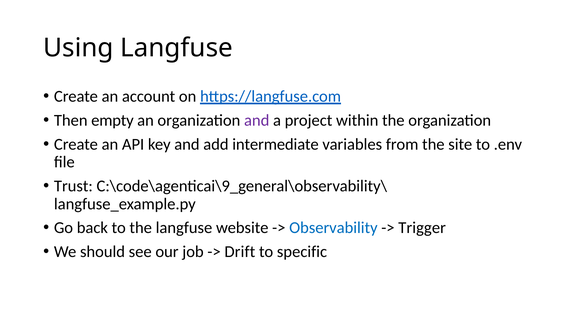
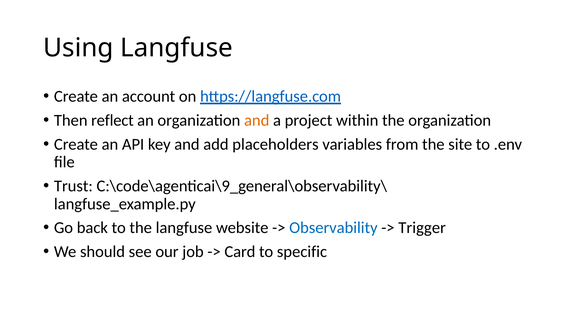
empty: empty -> reflect
and at (257, 120) colour: purple -> orange
intermediate: intermediate -> placeholders
Drift: Drift -> Card
